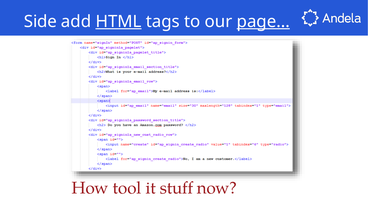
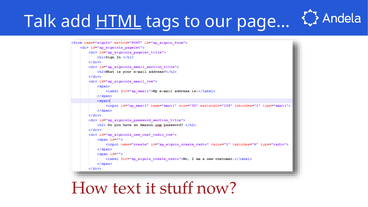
Side: Side -> Talk
page underline: present -> none
tool: tool -> text
